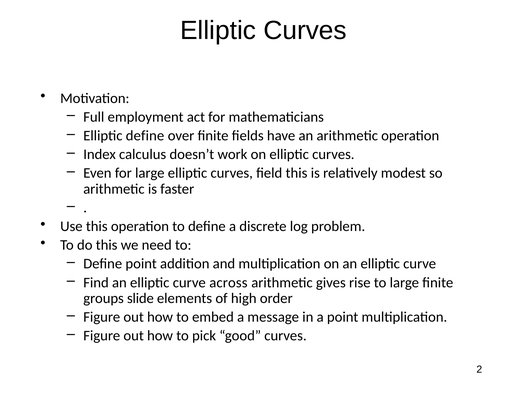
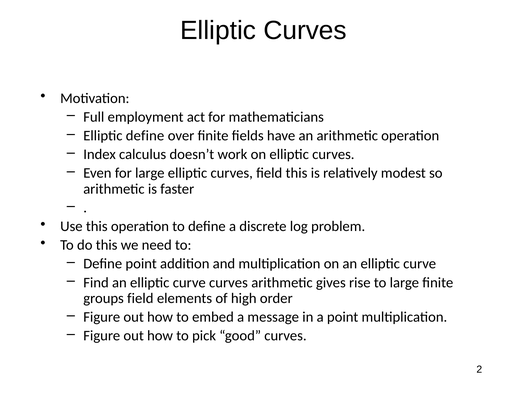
curve across: across -> curves
groups slide: slide -> field
